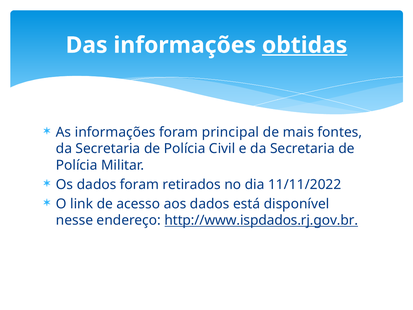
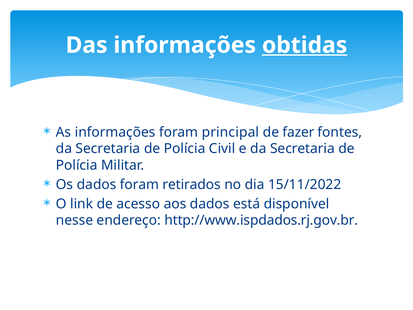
mais: mais -> fazer
11/11/2022: 11/11/2022 -> 15/11/2022
http://www.ispdados.rj.gov.br underline: present -> none
